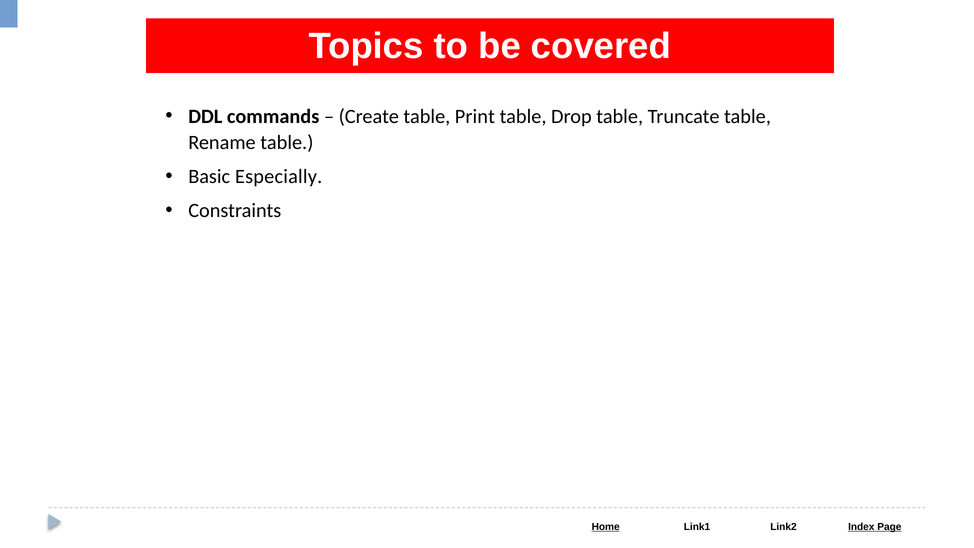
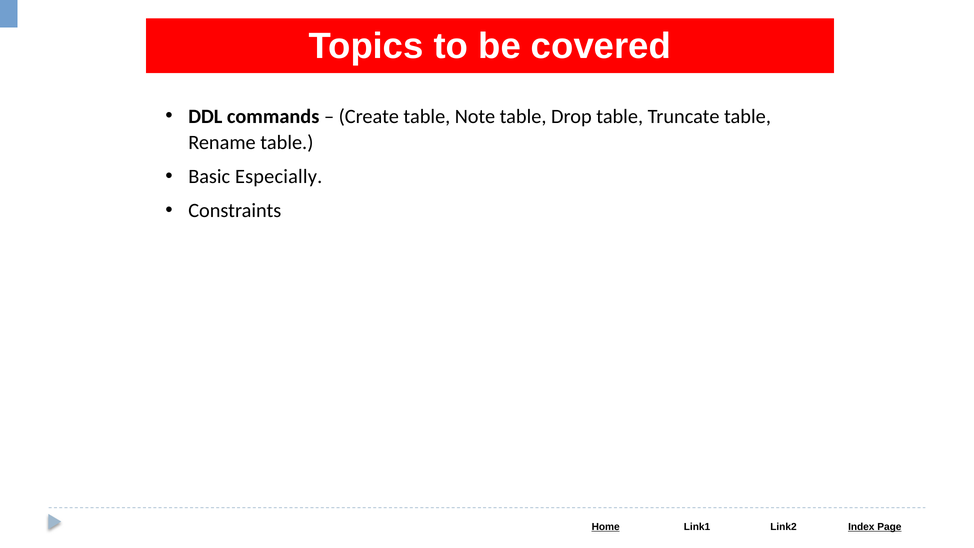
Print: Print -> Note
